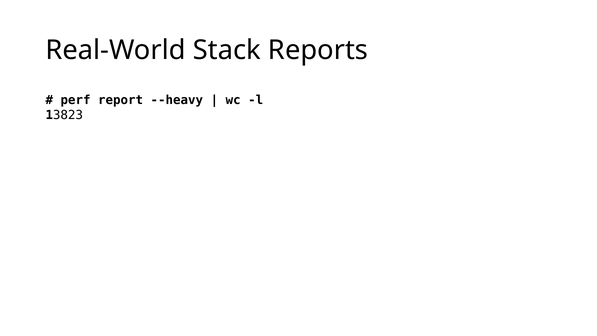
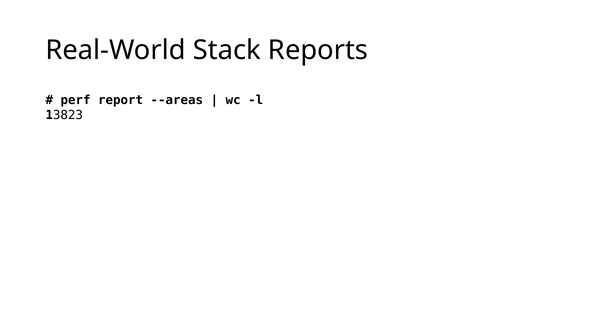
--heavy: --heavy -> --areas
